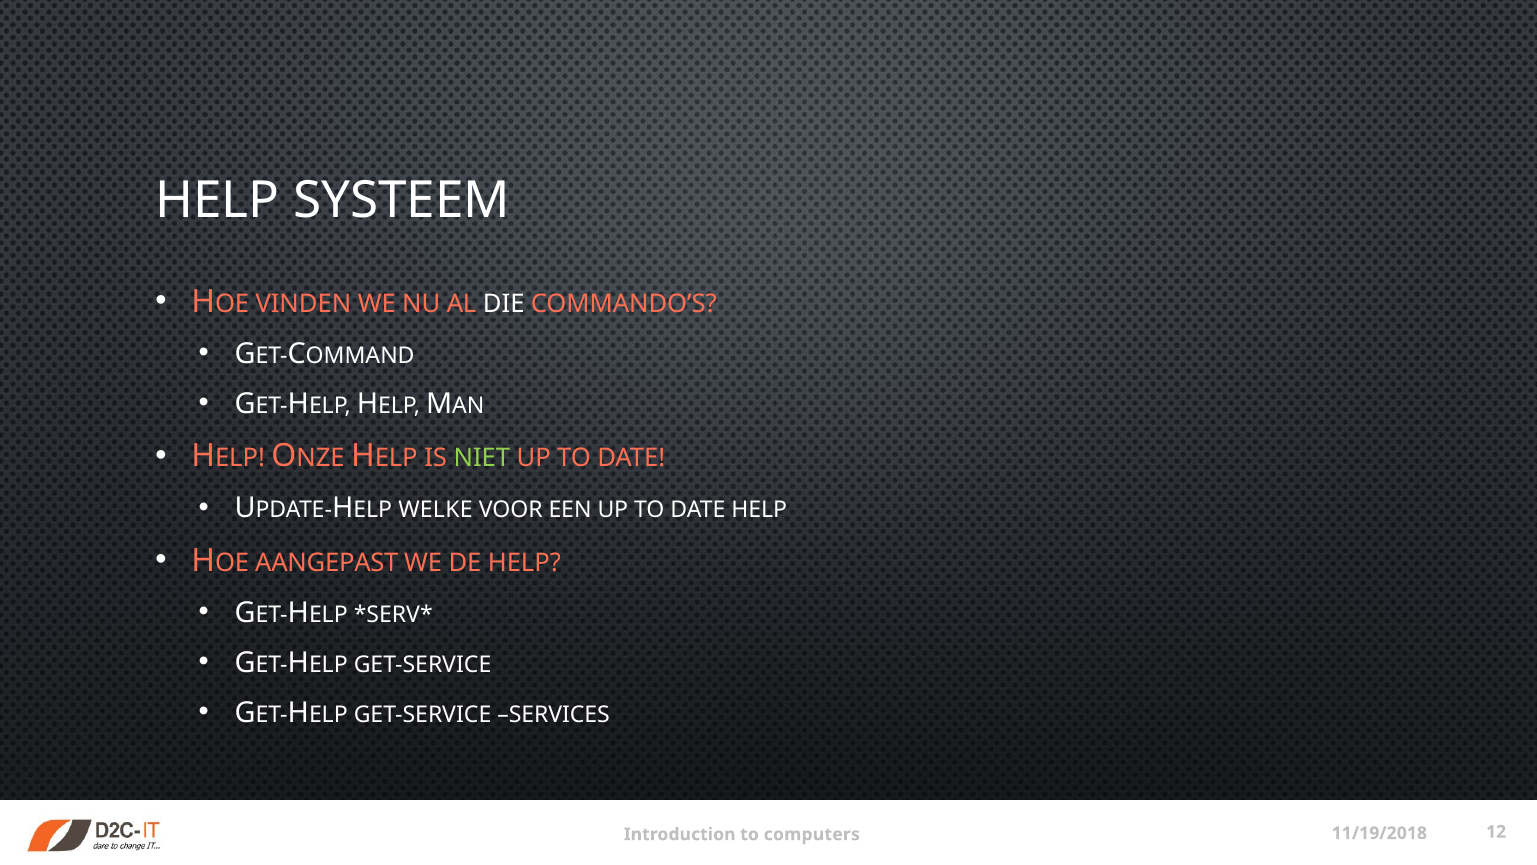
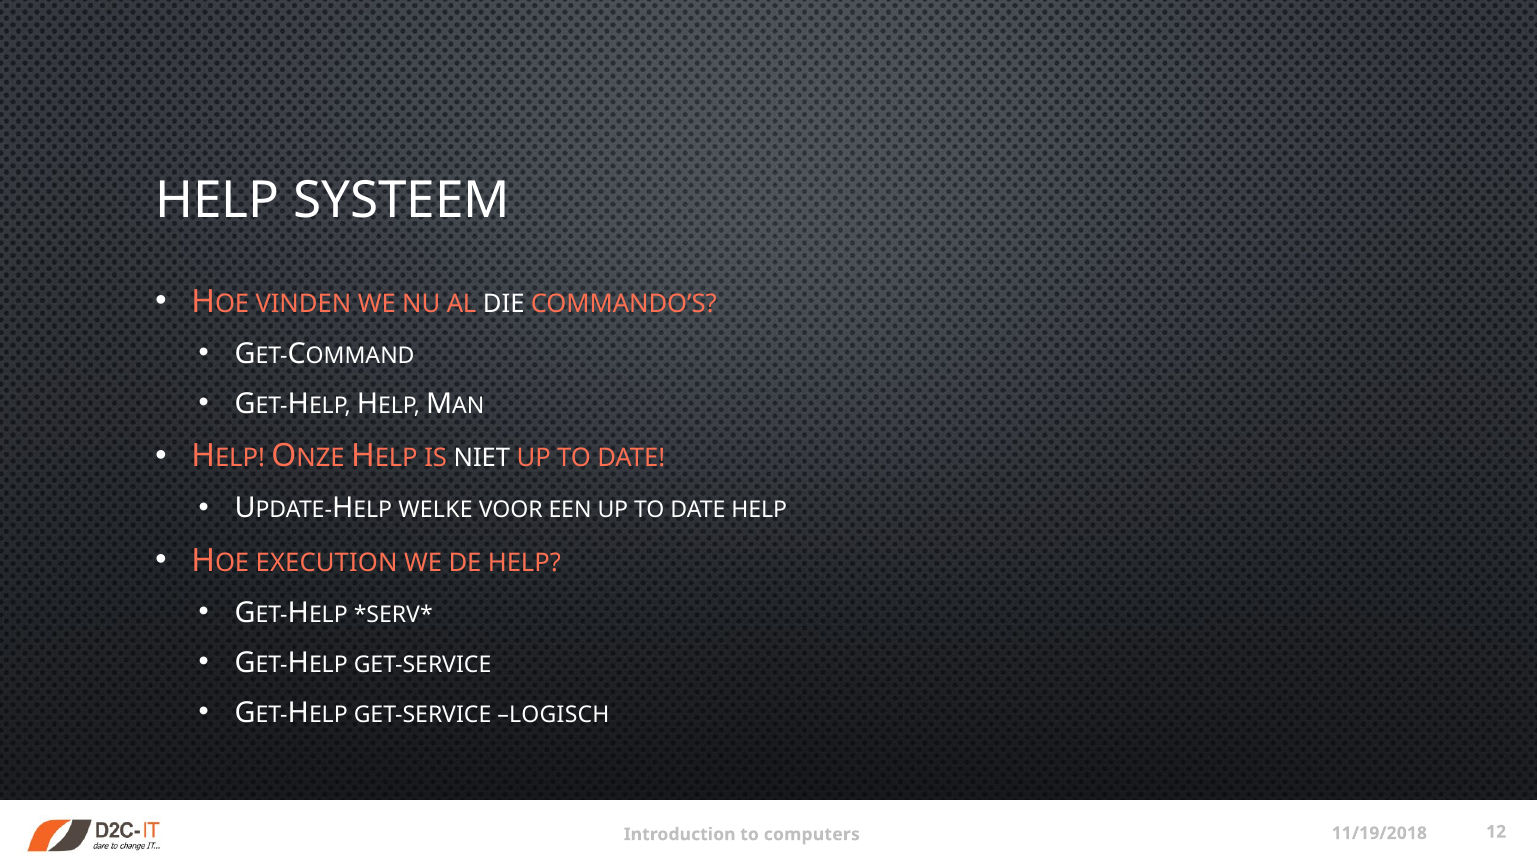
NIET colour: light green -> white
AANGEPAST: AANGEPAST -> EXECUTION
SERVICES: SERVICES -> LOGISCH
